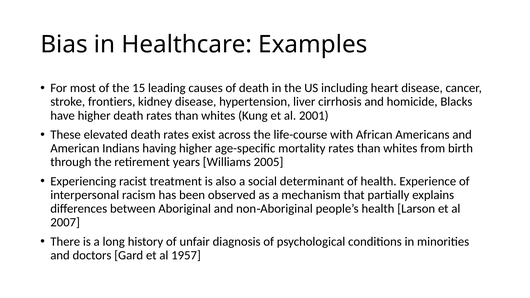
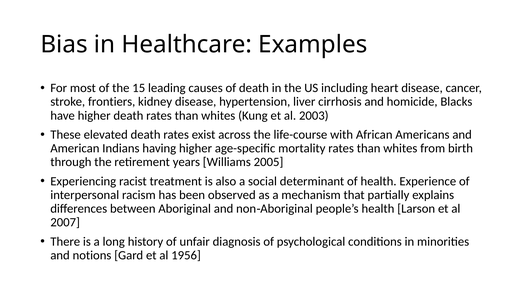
2001: 2001 -> 2003
doctors: doctors -> notions
1957: 1957 -> 1956
